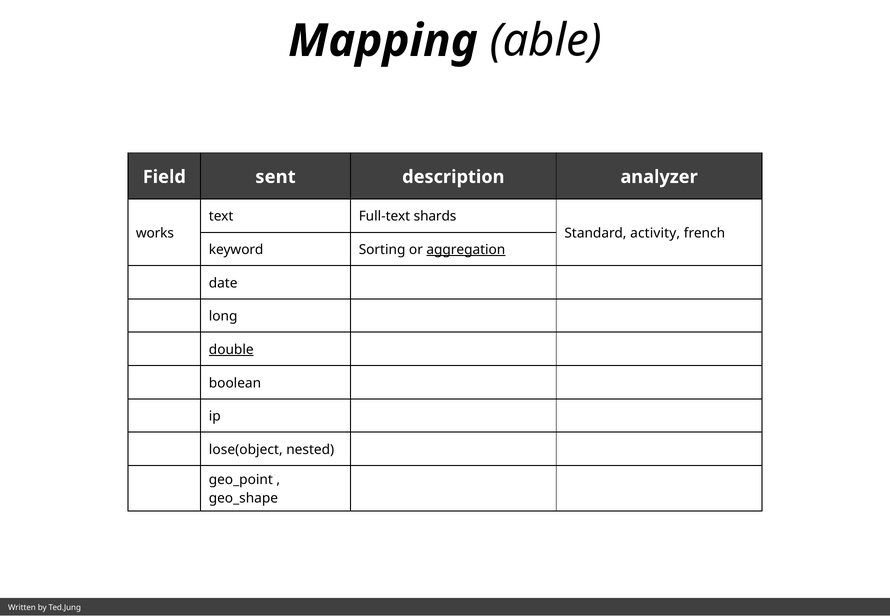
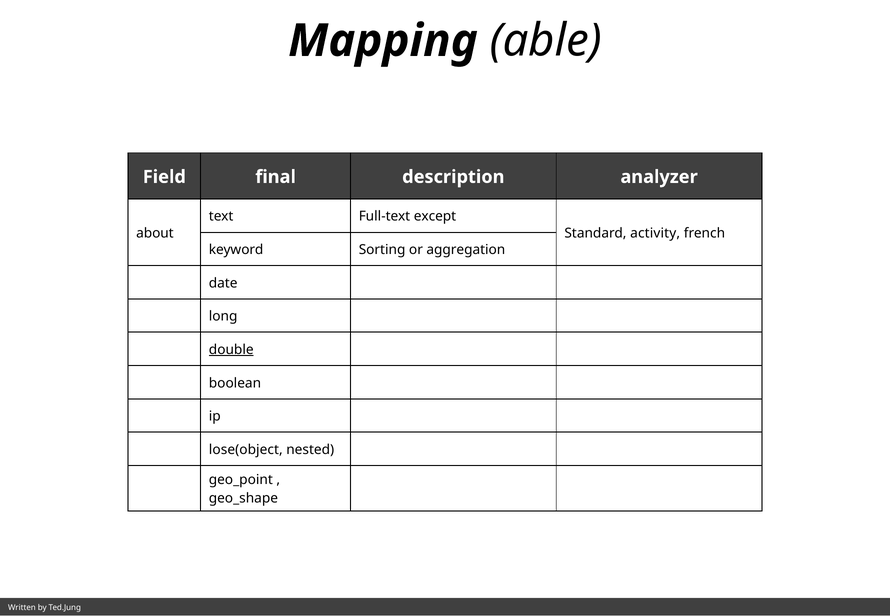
sent: sent -> final
shards: shards -> except
works: works -> about
aggregation underline: present -> none
